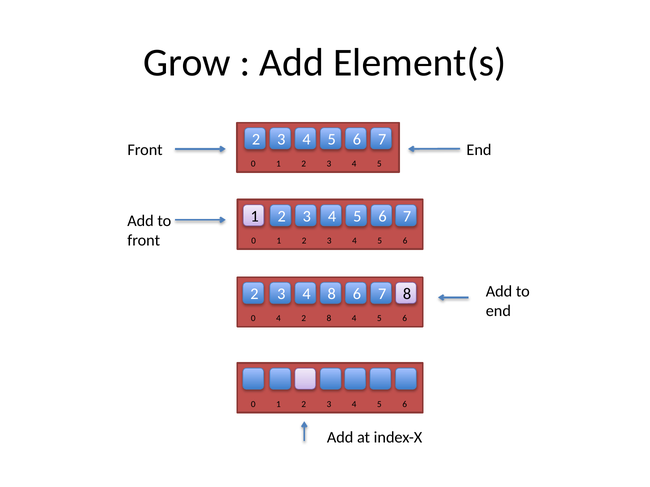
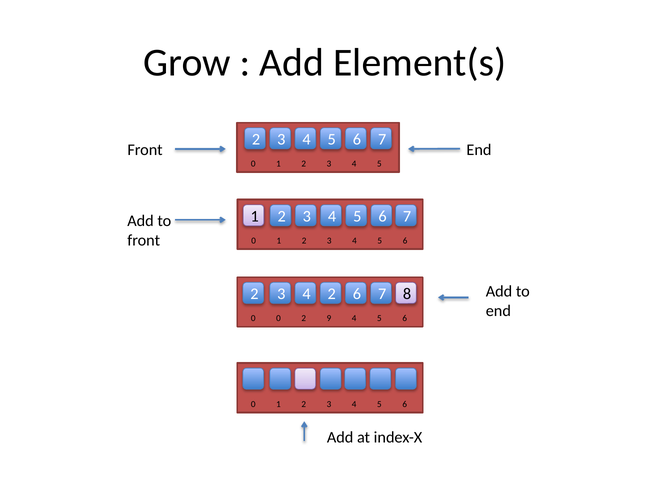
4 8: 8 -> 2
0 4: 4 -> 0
2 8: 8 -> 9
